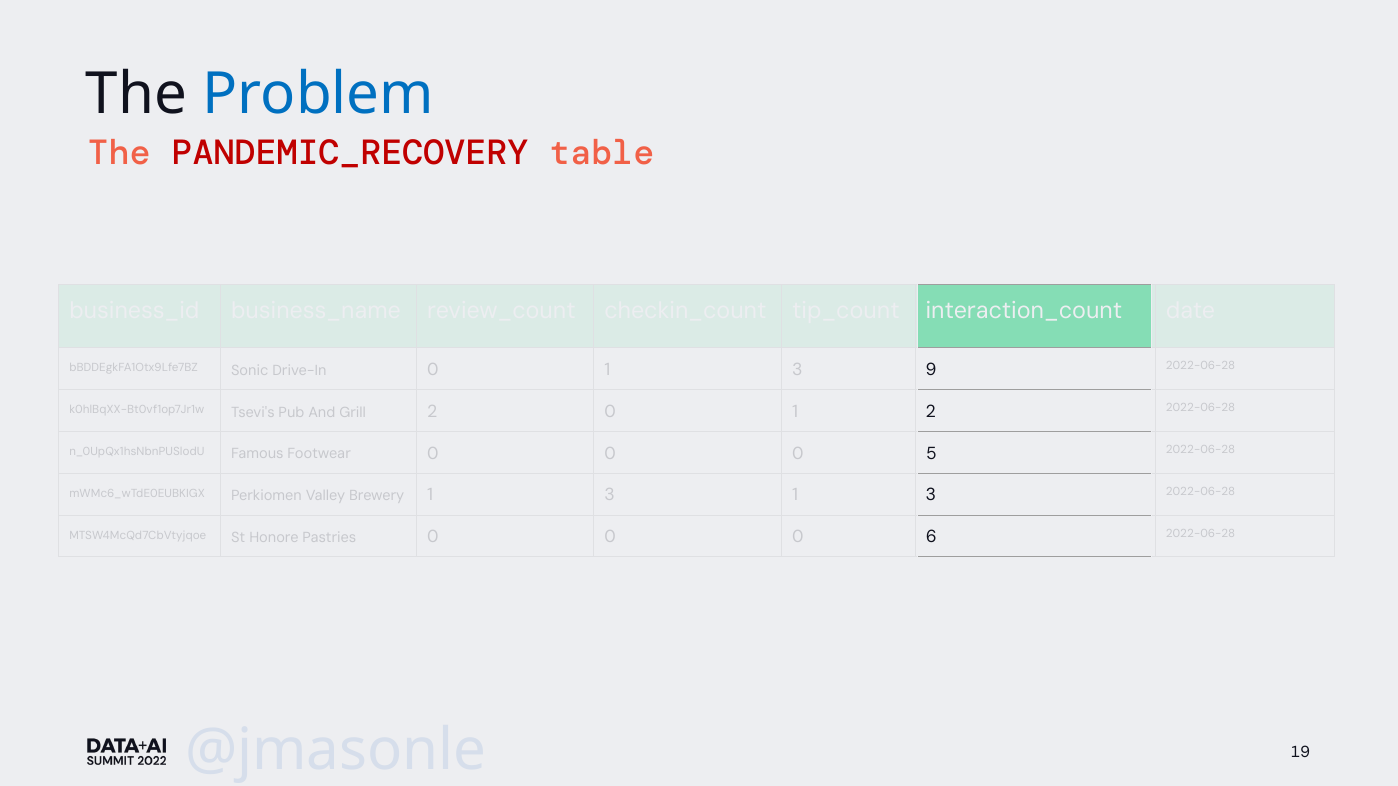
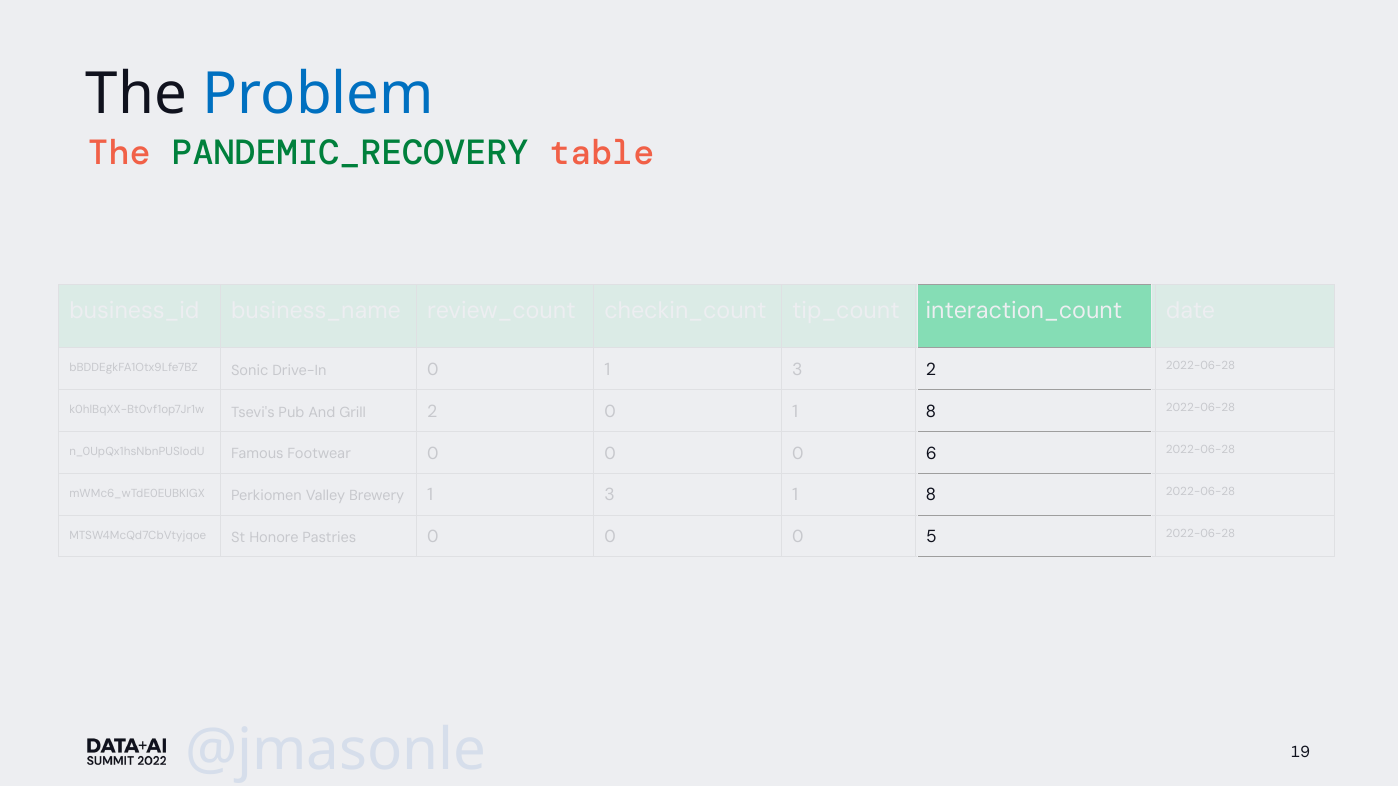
PANDEMIC_RECOVERY colour: red -> green
9 at (931, 370): 9 -> 2
2 at (931, 412): 2 -> 8
5: 5 -> 6
3 at (931, 496): 3 -> 8
6: 6 -> 5
